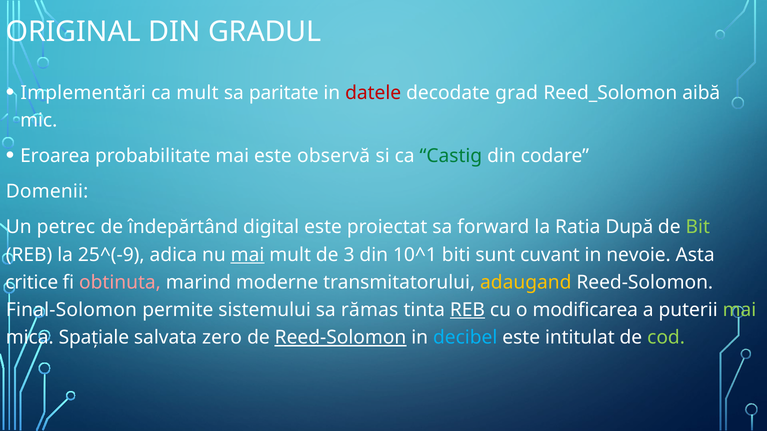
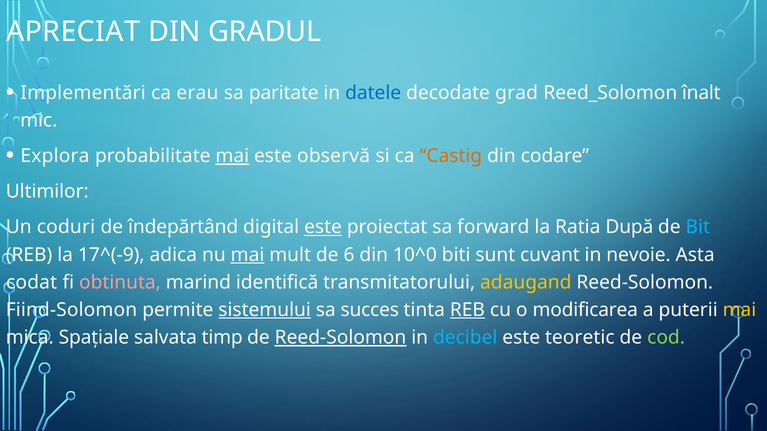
ORIGINAL: ORIGINAL -> APRECIAT
ca mult: mult -> erau
datele colour: red -> blue
aibă: aibă -> înalt
Eroarea: Eroarea -> Explora
mai at (232, 156) underline: none -> present
Castig colour: green -> orange
Domenii: Domenii -> Ultimilor
petrec: petrec -> coduri
este at (323, 227) underline: none -> present
Bit colour: light green -> light blue
25^(-9: 25^(-9 -> 17^(-9
3: 3 -> 6
10^1: 10^1 -> 10^0
critice: critice -> codat
moderne: moderne -> identifică
Final-Solomon: Final-Solomon -> Fiind-Solomon
sistemului underline: none -> present
rămas: rămas -> succes
mai at (739, 310) colour: light green -> yellow
zero: zero -> timp
intitulat: intitulat -> teoretic
